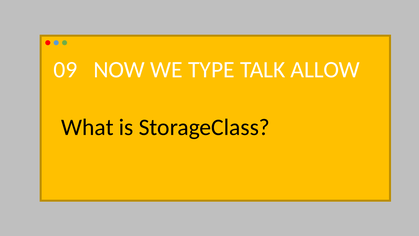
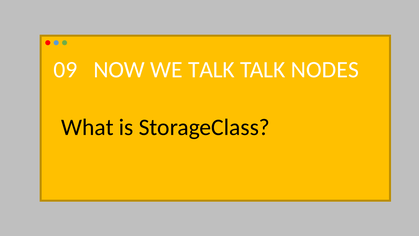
WE TYPE: TYPE -> TALK
ALLOW: ALLOW -> NODES
